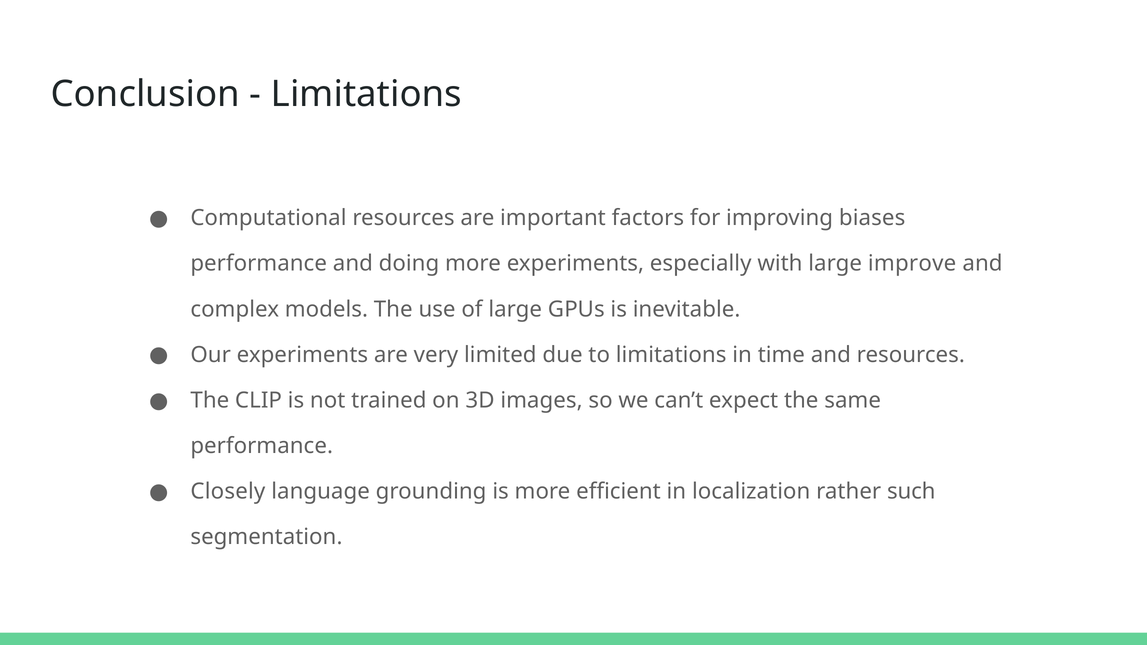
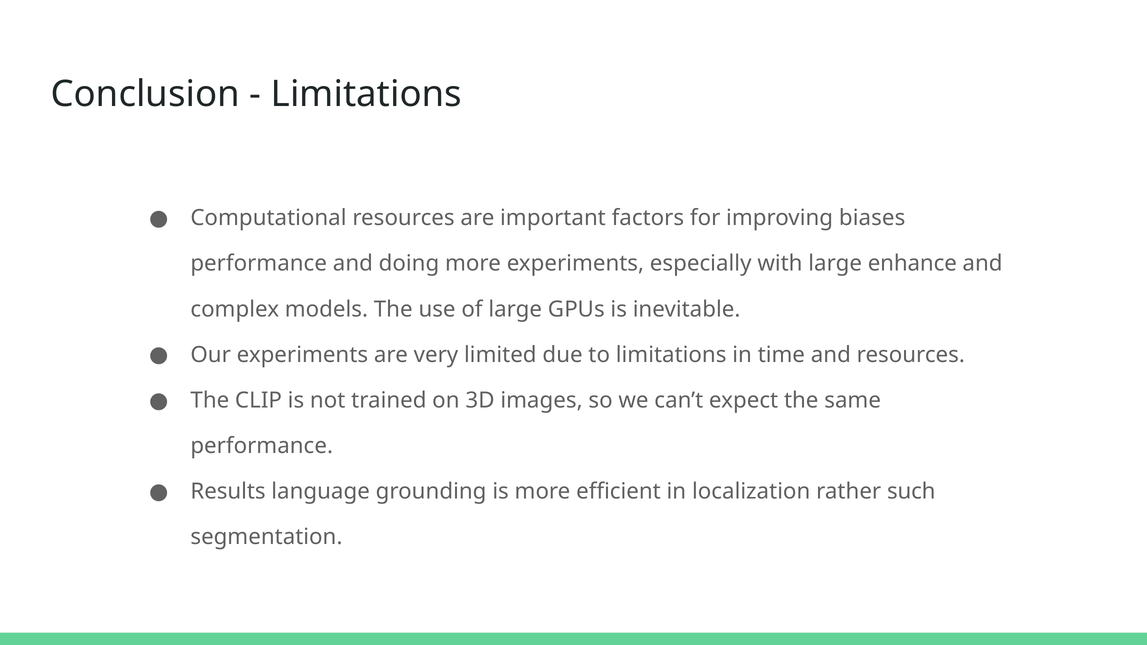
improve: improve -> enhance
Closely: Closely -> Results
